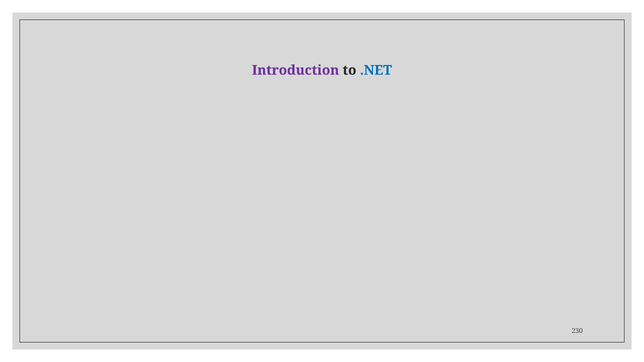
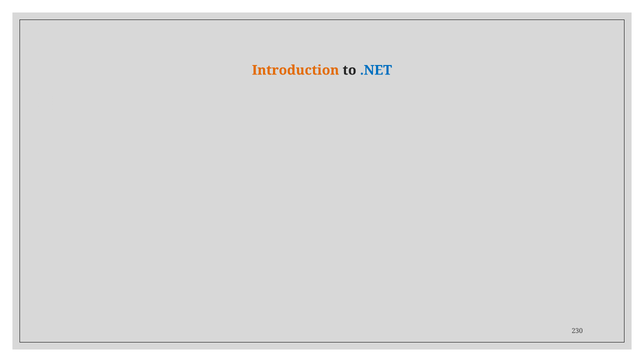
Introduction colour: purple -> orange
